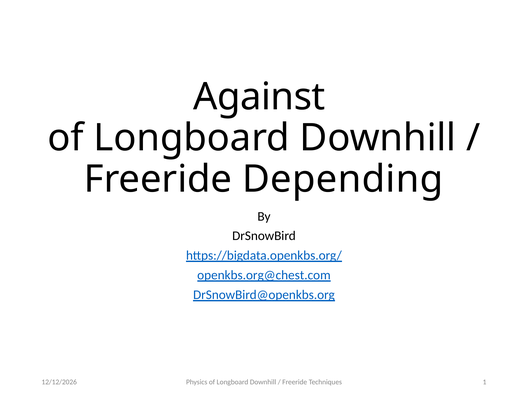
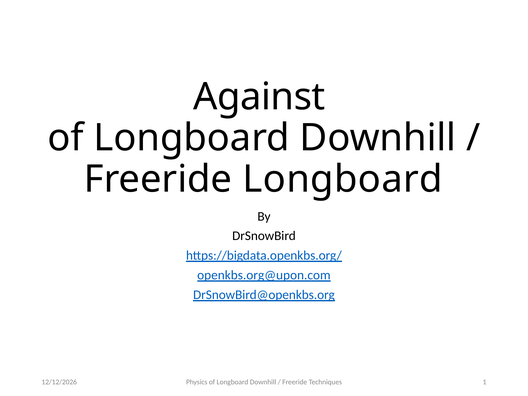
Freeride Depending: Depending -> Longboard
openkbs.org@chest.com: openkbs.org@chest.com -> openkbs.org@upon.com
